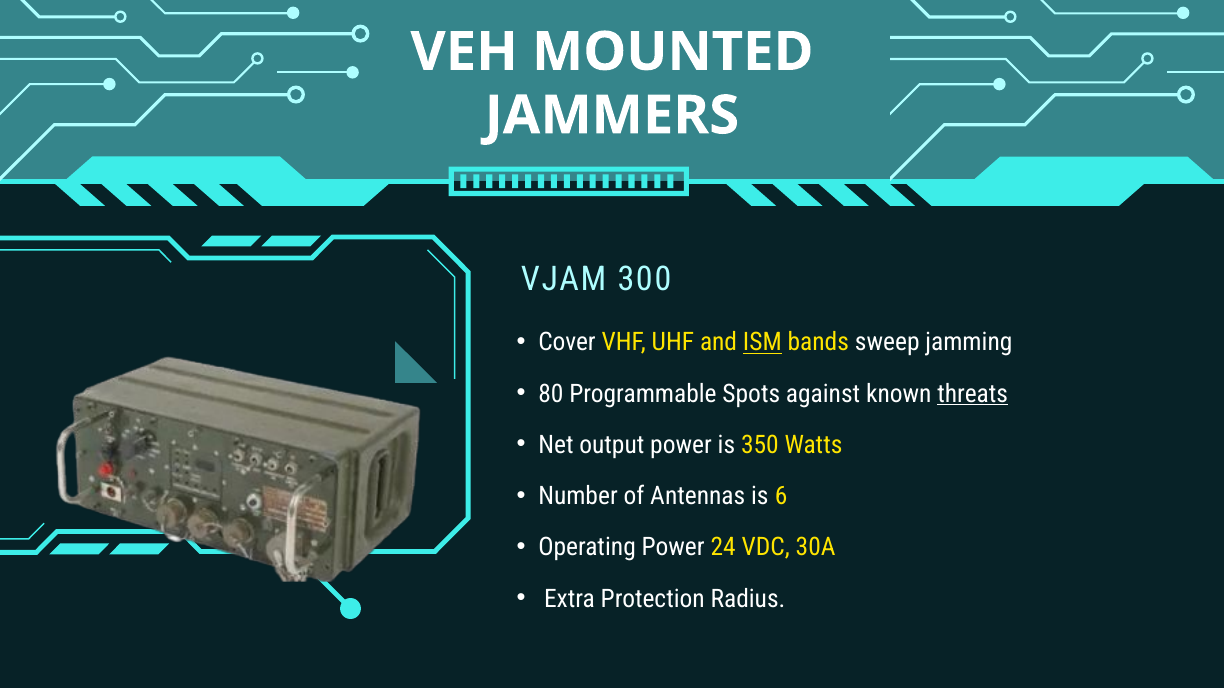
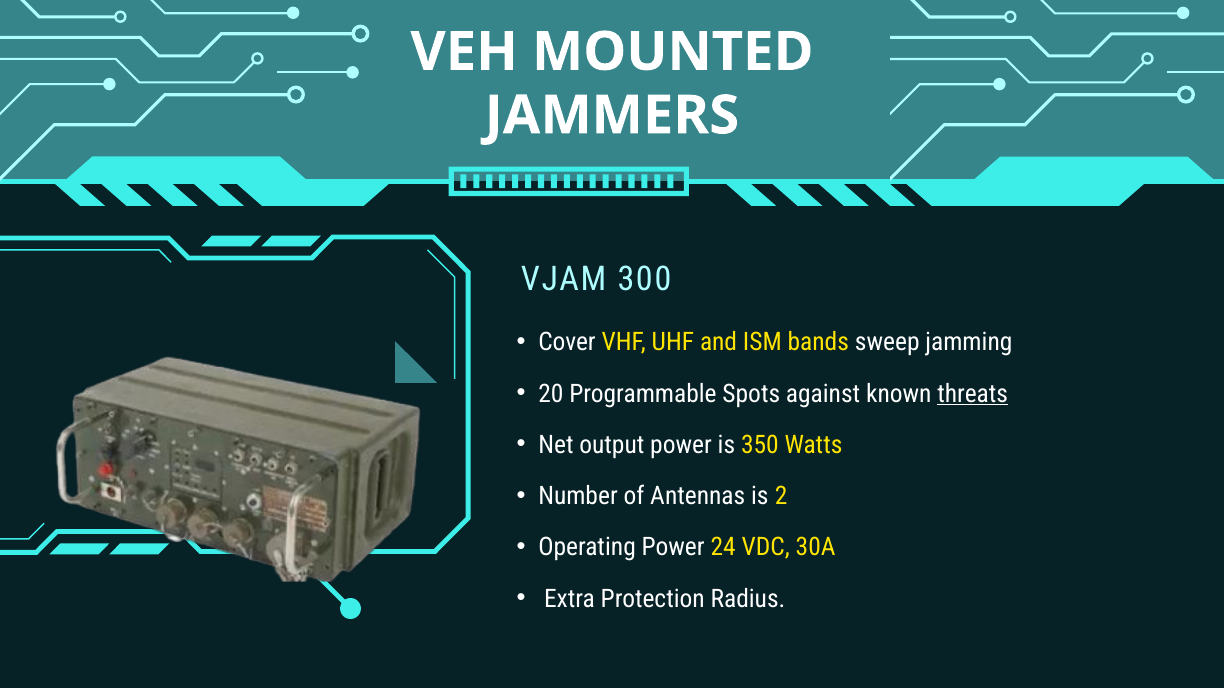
ISM underline: present -> none
80: 80 -> 20
6: 6 -> 2
